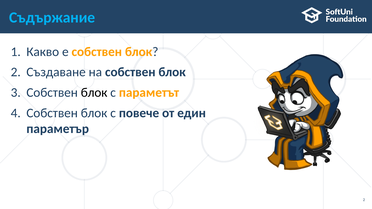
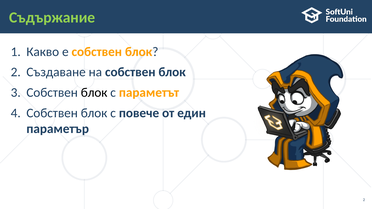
Съдържание colour: light blue -> light green
